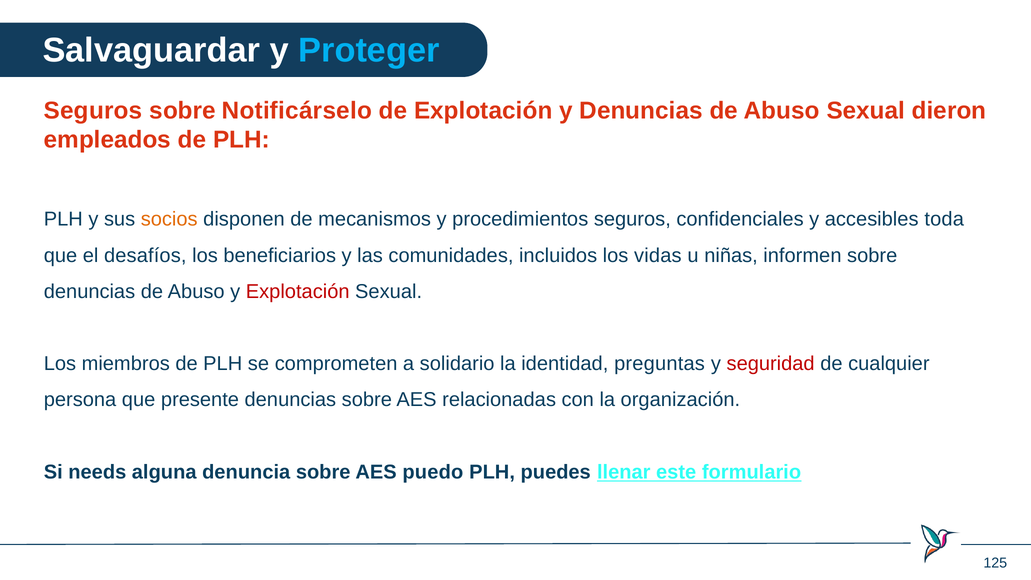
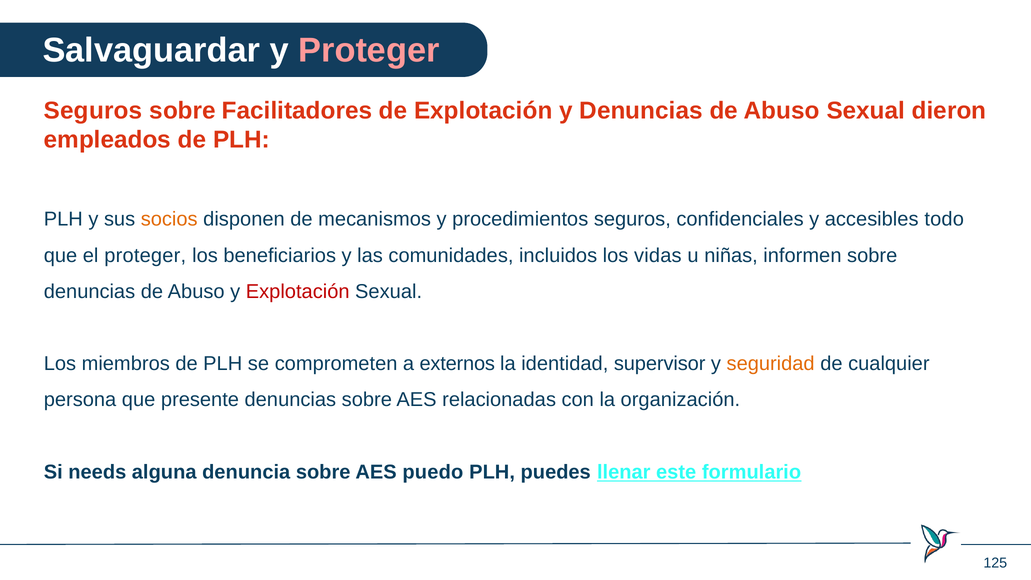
Proteger at (369, 50) colour: light blue -> pink
Notificárselo: Notificárselo -> Facilitadores
toda: toda -> todo
el desafíos: desafíos -> proteger
solidario: solidario -> externos
preguntas: preguntas -> supervisor
seguridad colour: red -> orange
